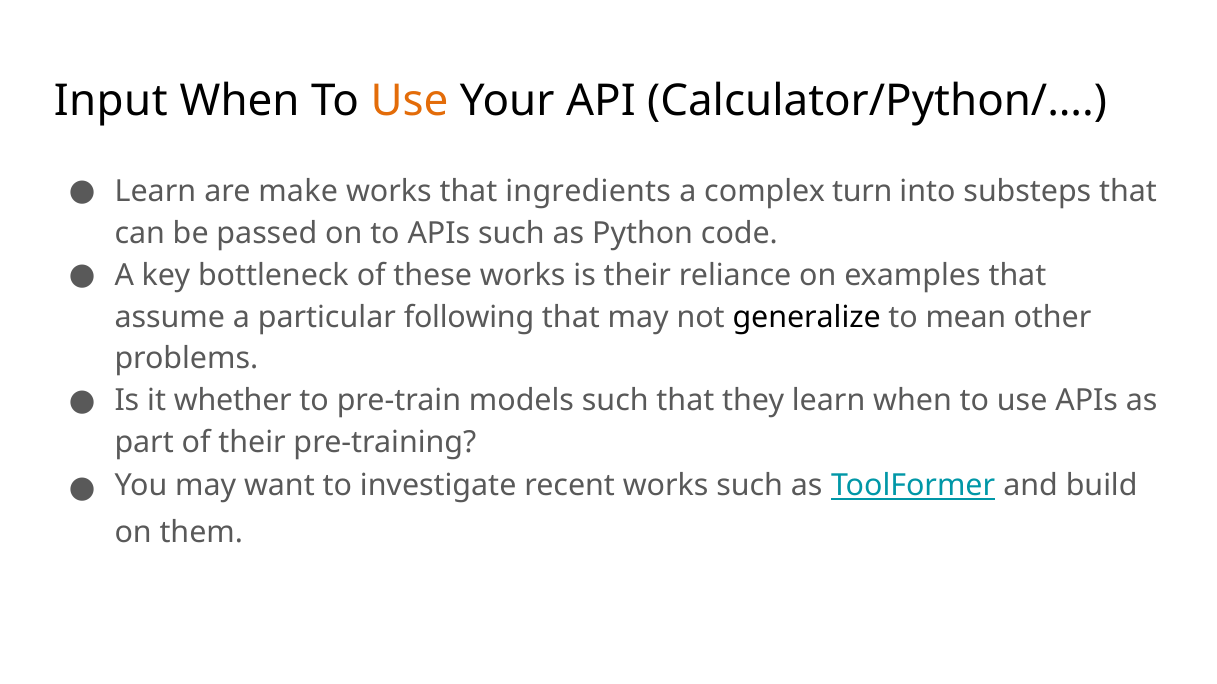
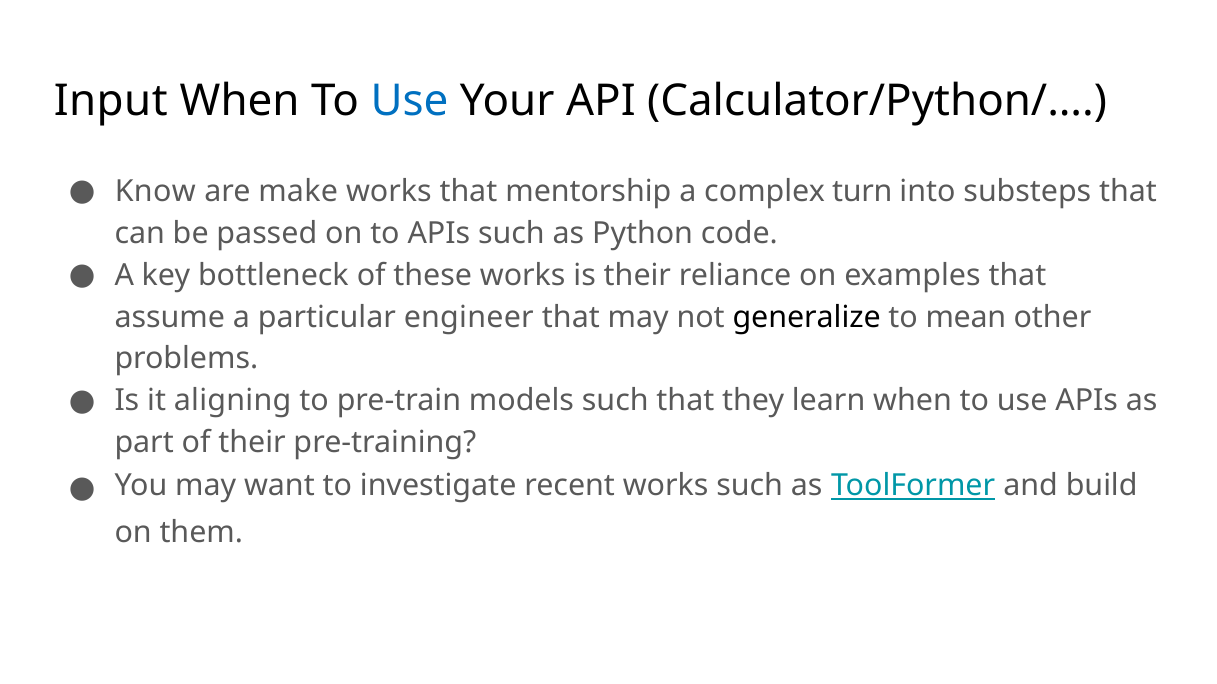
Use at (409, 101) colour: orange -> blue
Learn at (155, 191): Learn -> Know
ingredients: ingredients -> mentorship
following: following -> engineer
whether: whether -> aligning
